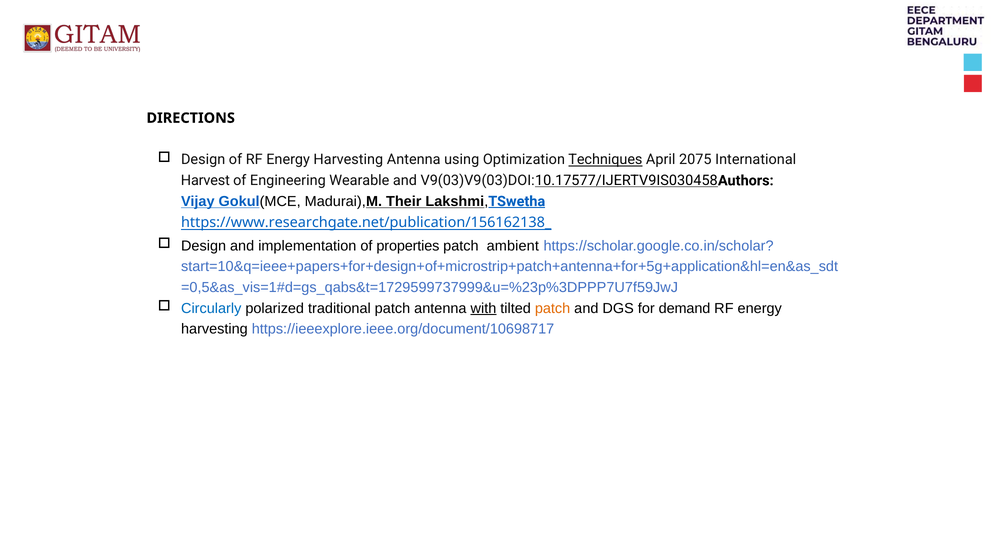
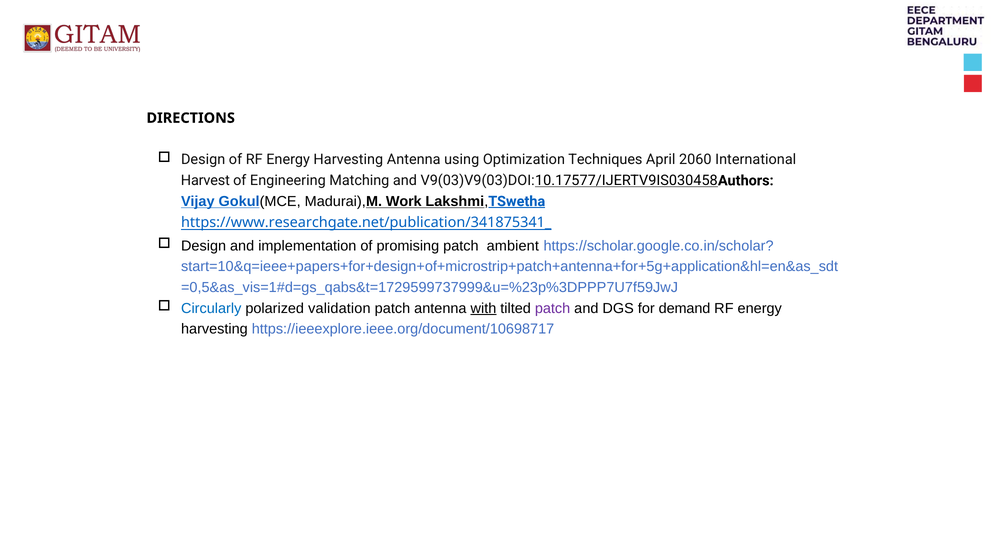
Techniques underline: present -> none
2075: 2075 -> 2060
Wearable: Wearable -> Matching
Their: Their -> Work
https://www.researchgate.net/publication/156162138_: https://www.researchgate.net/publication/156162138_ -> https://www.researchgate.net/publication/341875341_
properties: properties -> promising
traditional: traditional -> validation
patch at (553, 308) colour: orange -> purple
